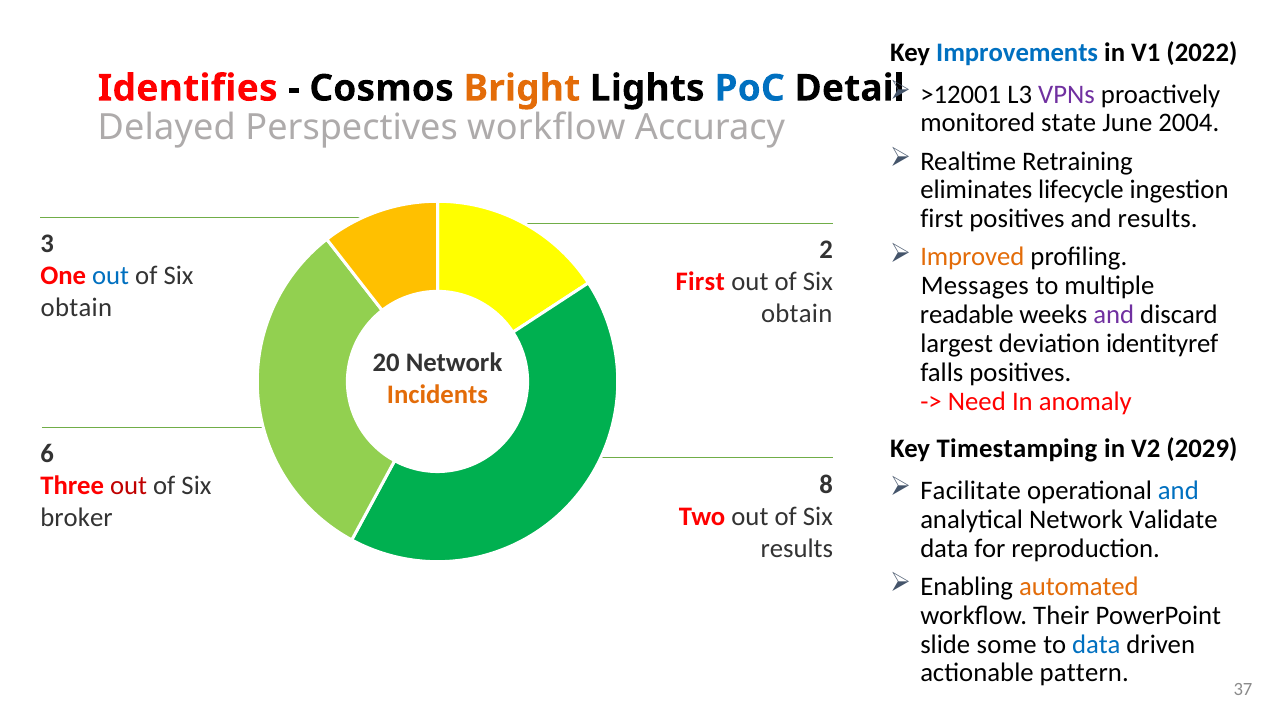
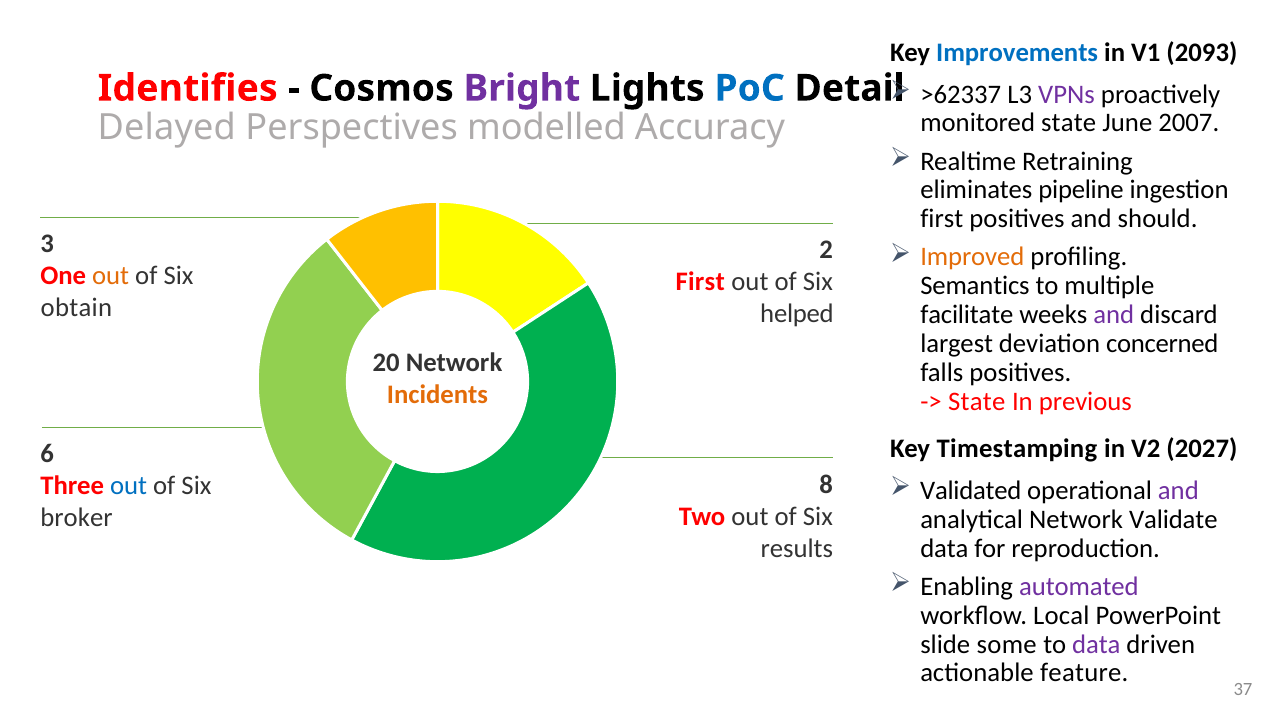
2022: 2022 -> 2093
>12001: >12001 -> >62337
Bright colour: orange -> purple
2004: 2004 -> 2007
Perspectives workflow: workflow -> modelled
lifecycle: lifecycle -> pipeline
and results: results -> should
out at (111, 276) colour: blue -> orange
Messages: Messages -> Semantics
obtain at (797, 314): obtain -> helped
readable: readable -> facilitate
identityref: identityref -> concerned
Need at (977, 401): Need -> State
anomaly: anomaly -> previous
2029: 2029 -> 2027
out at (129, 486) colour: red -> blue
Facilitate: Facilitate -> Validated
and at (1178, 491) colour: blue -> purple
automated colour: orange -> purple
Their: Their -> Local
data at (1096, 644) colour: blue -> purple
pattern: pattern -> feature
